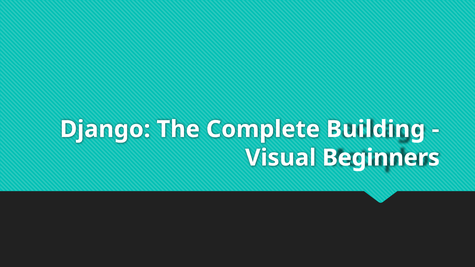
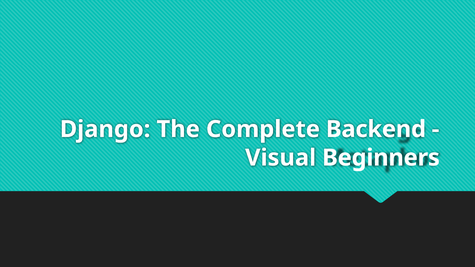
Building: Building -> Backend
